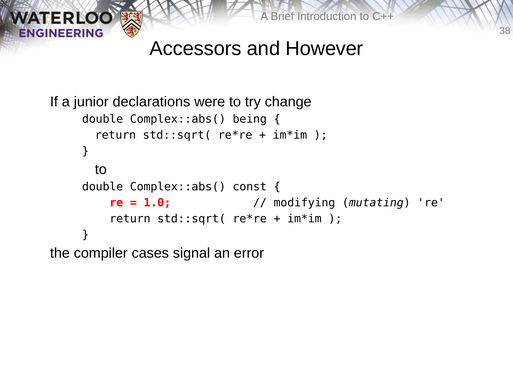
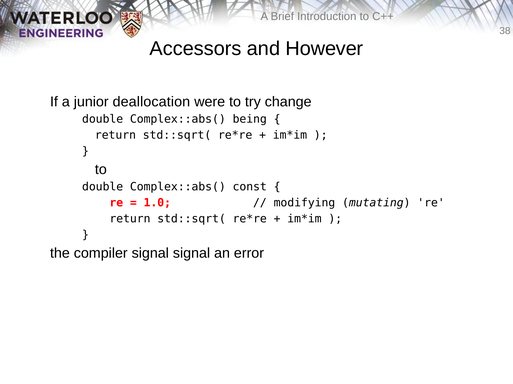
declarations: declarations -> deallocation
compiler cases: cases -> signal
